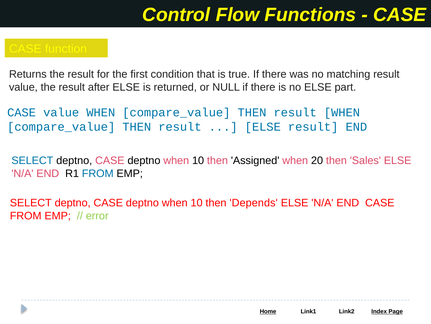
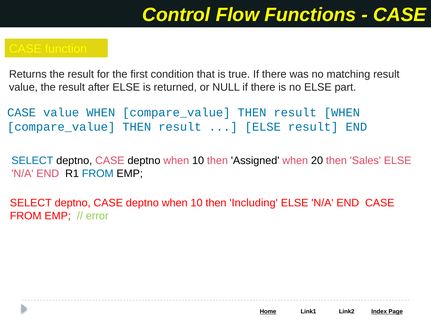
Depends: Depends -> Including
